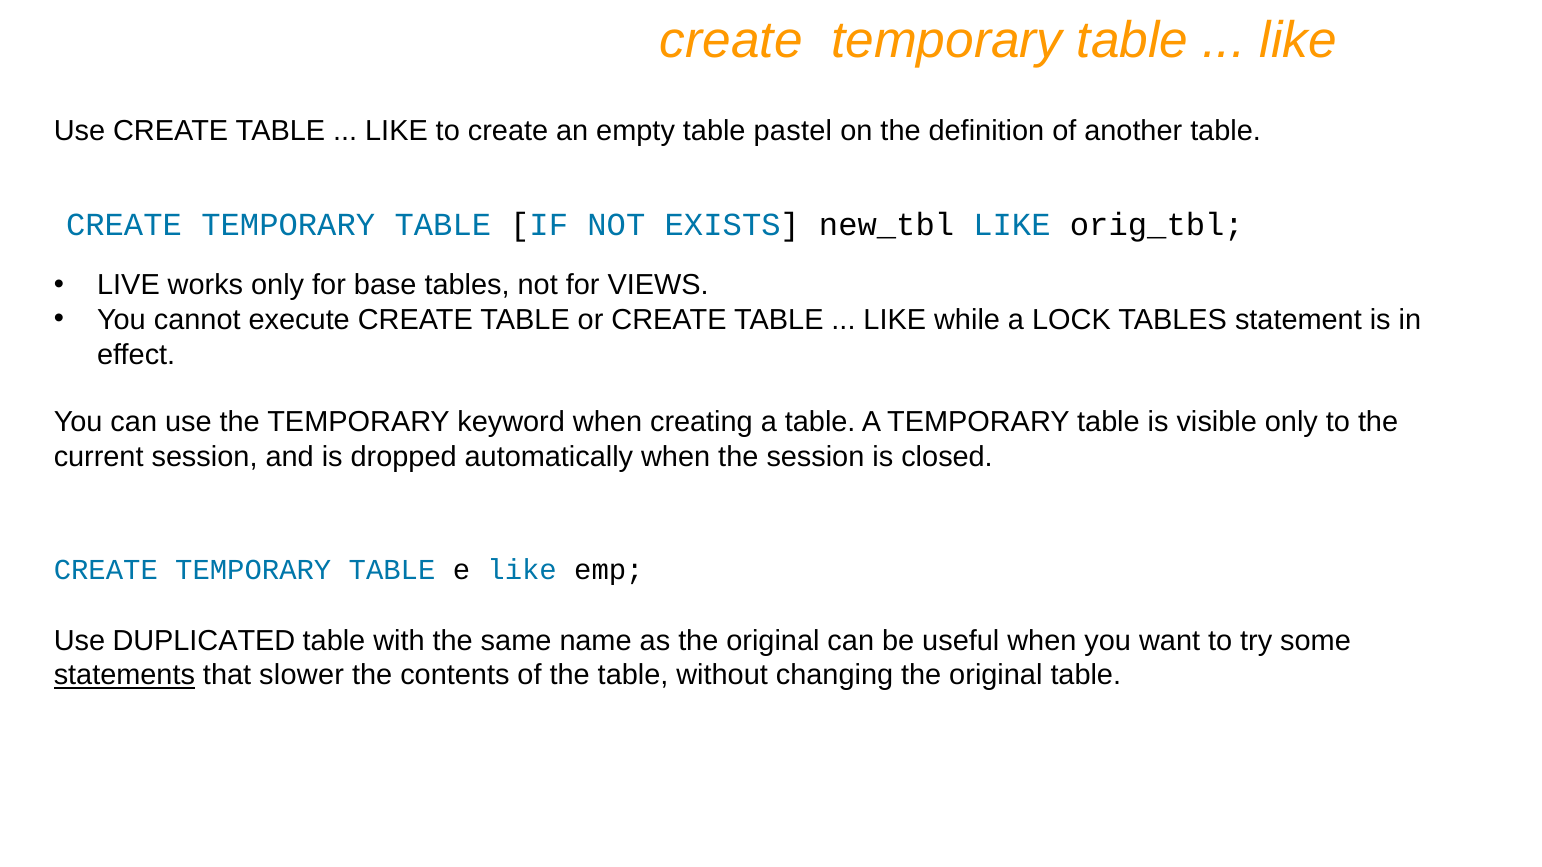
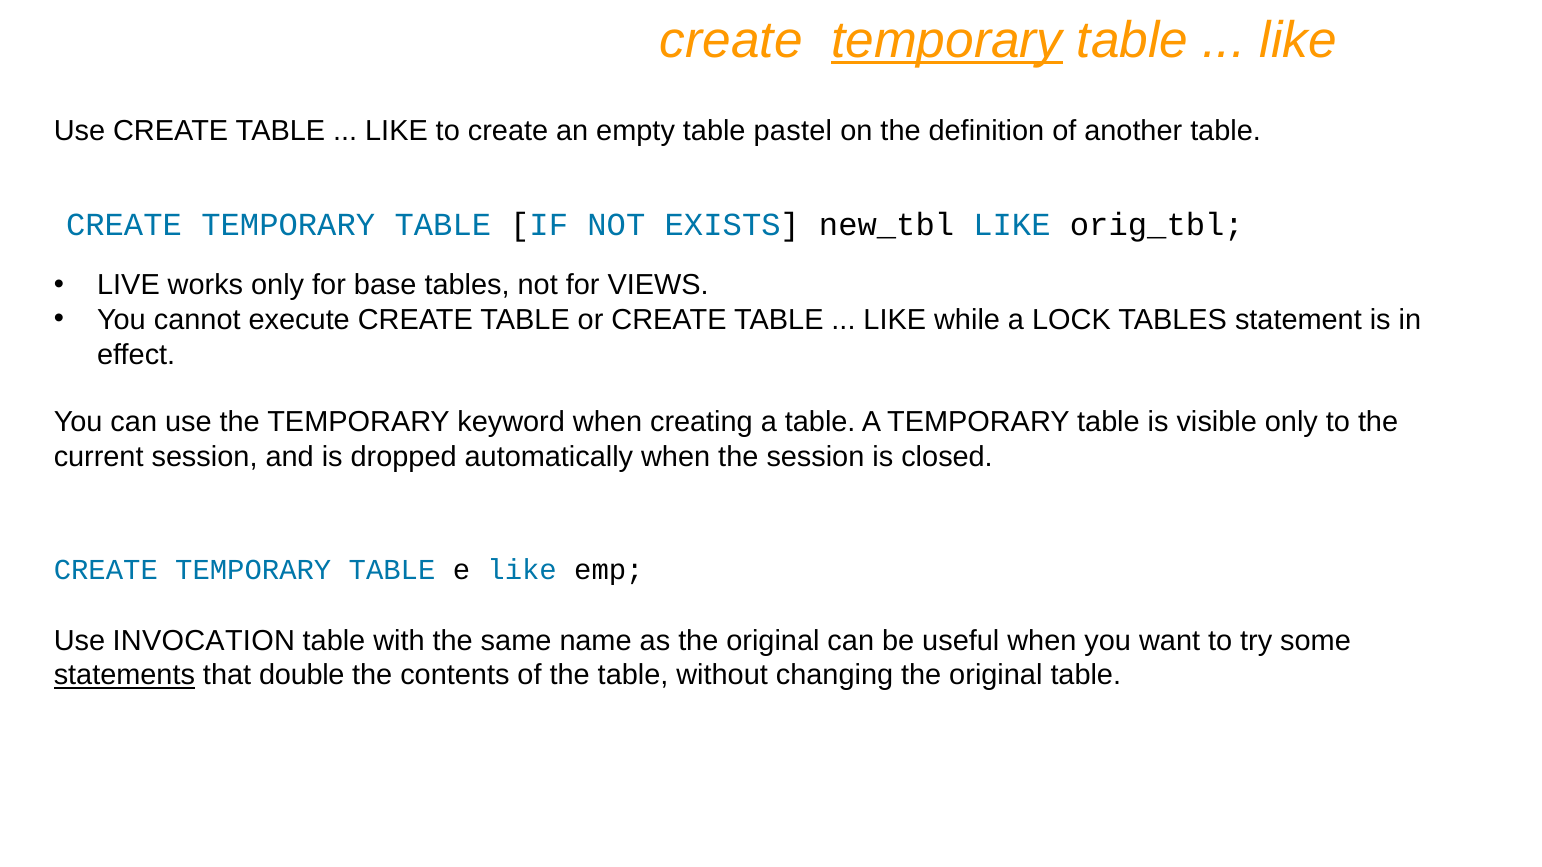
temporary at (947, 40) underline: none -> present
DUPLICATED: DUPLICATED -> INVOCATION
slower: slower -> double
